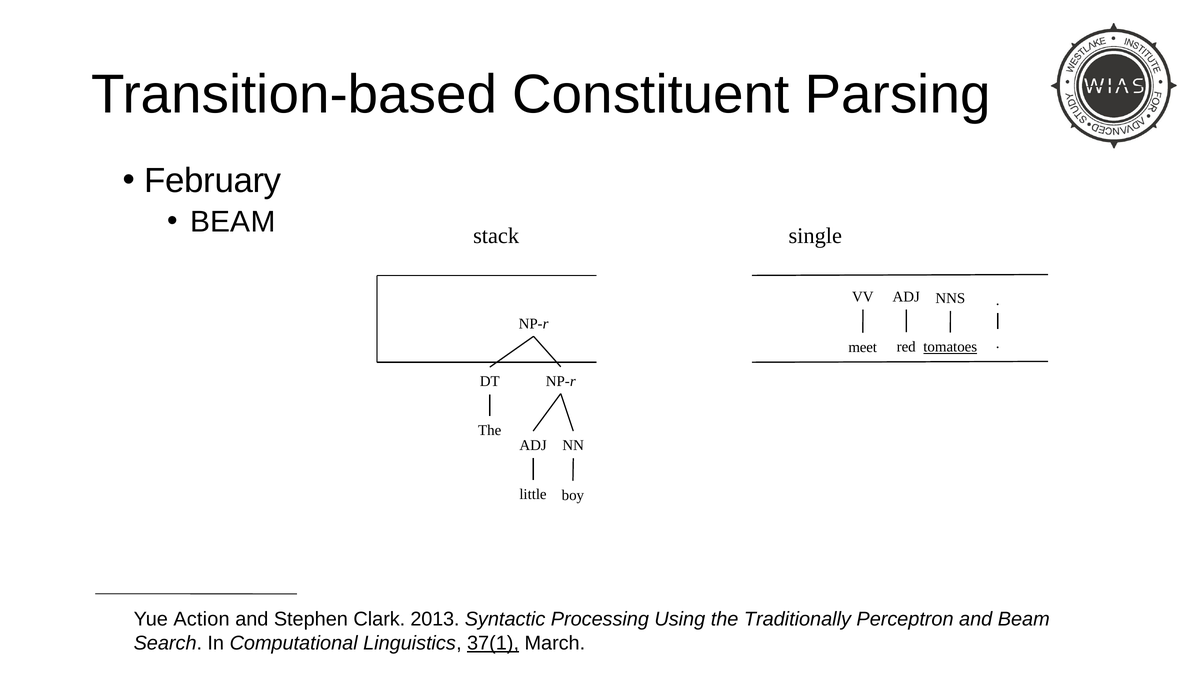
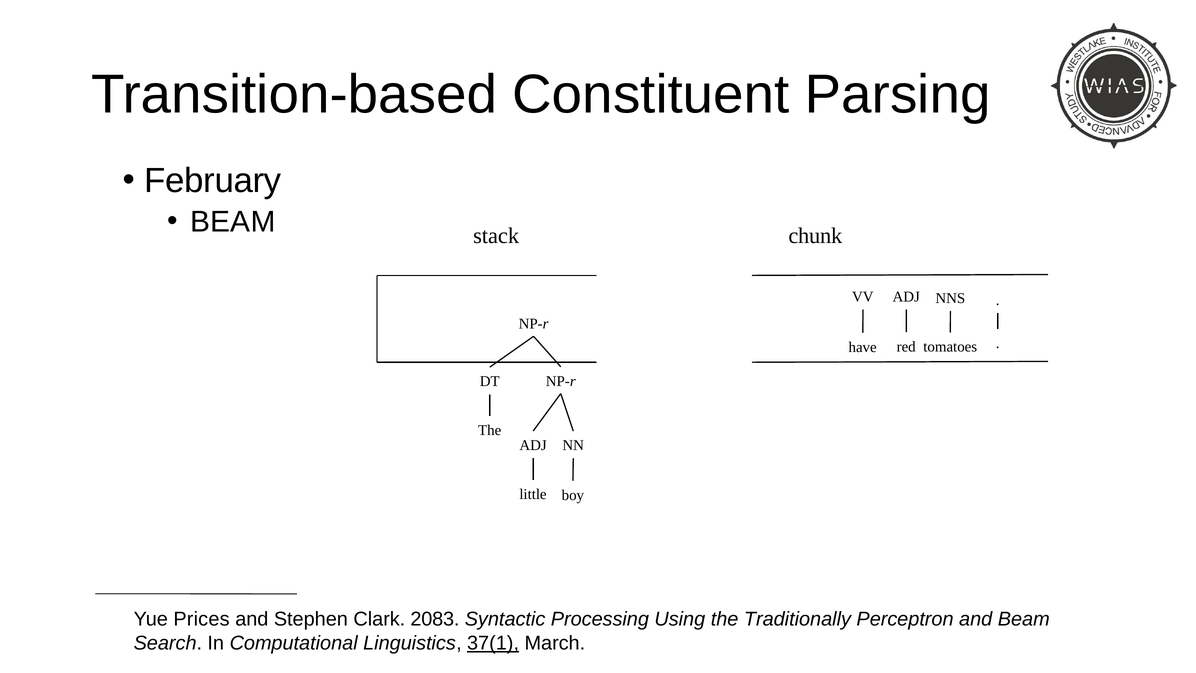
single: single -> chunk
tomatoes underline: present -> none
meet: meet -> have
Action: Action -> Prices
2013: 2013 -> 2083
